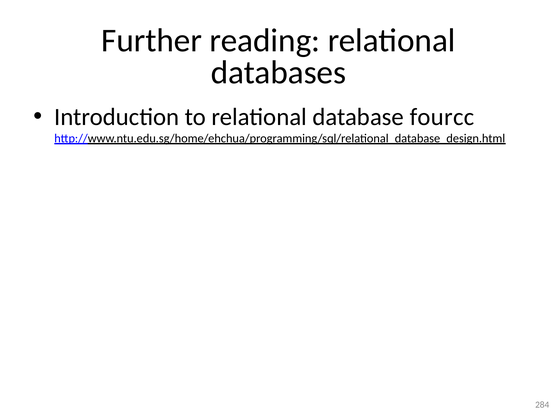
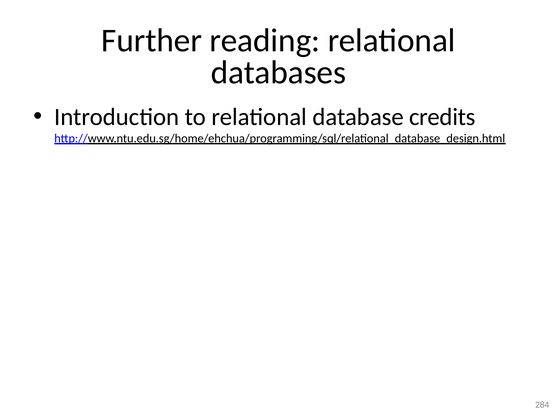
fourcc: fourcc -> credits
